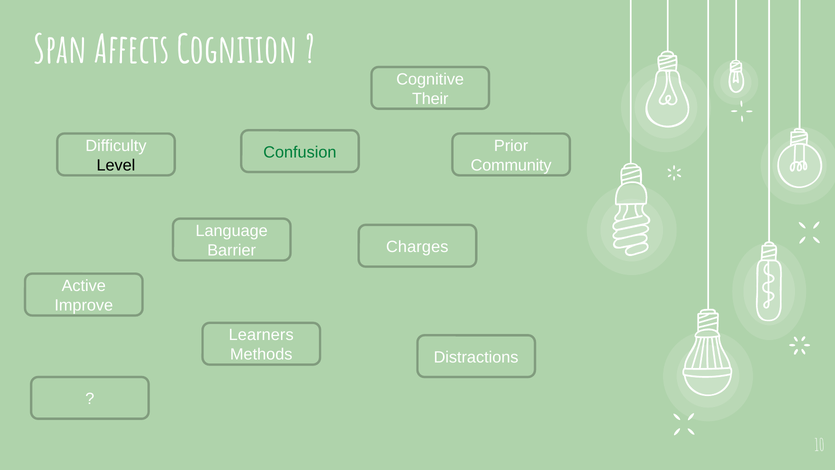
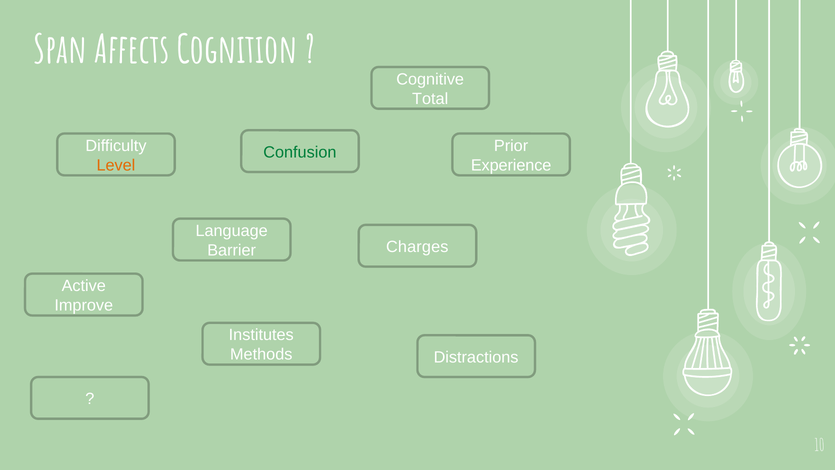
Their: Their -> Total
Level colour: black -> orange
Community: Community -> Experience
Learners: Learners -> Institutes
